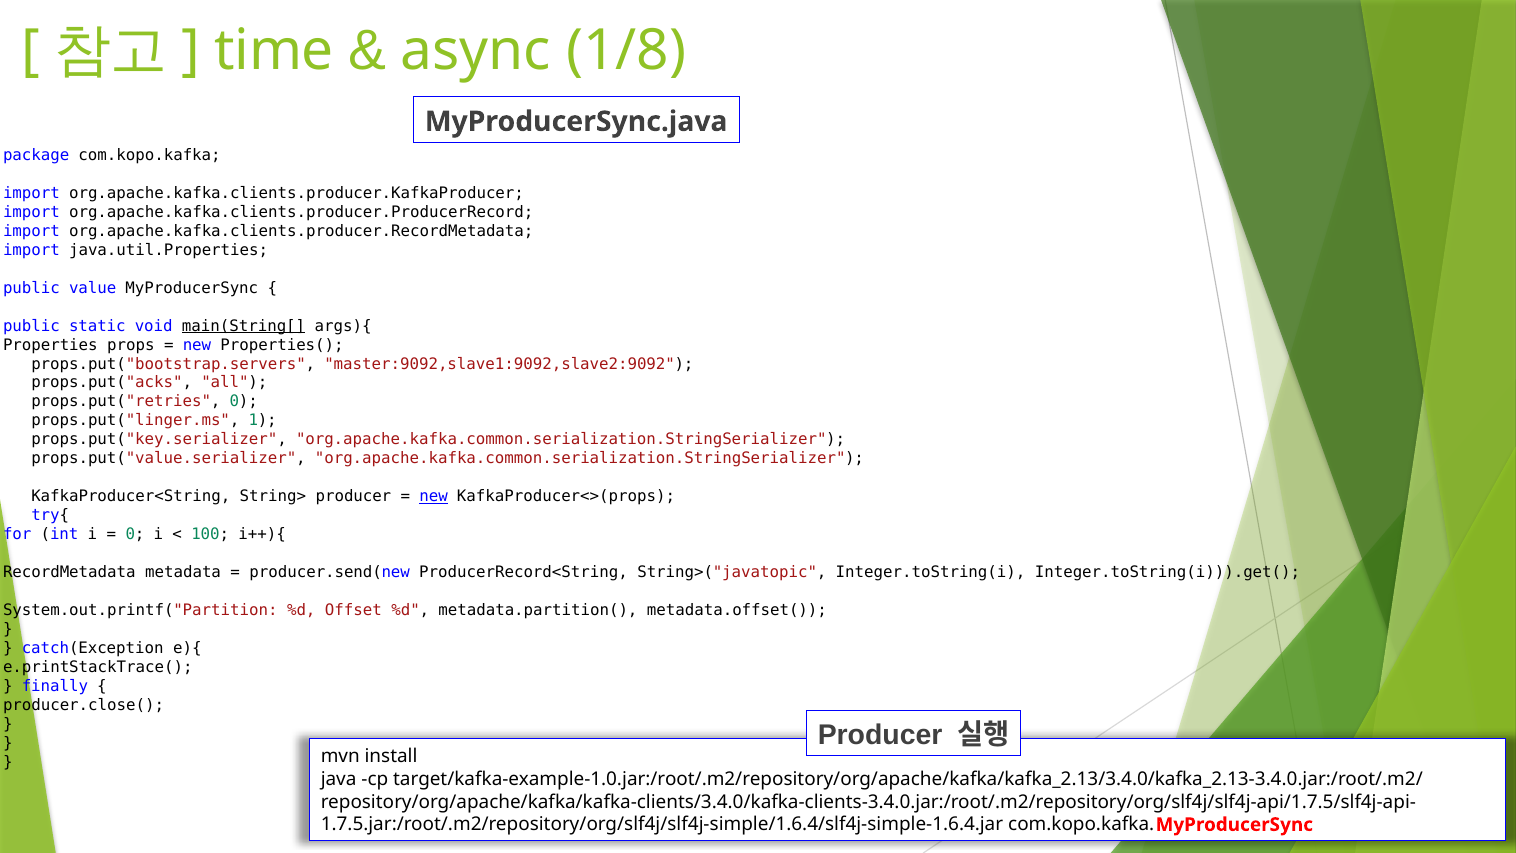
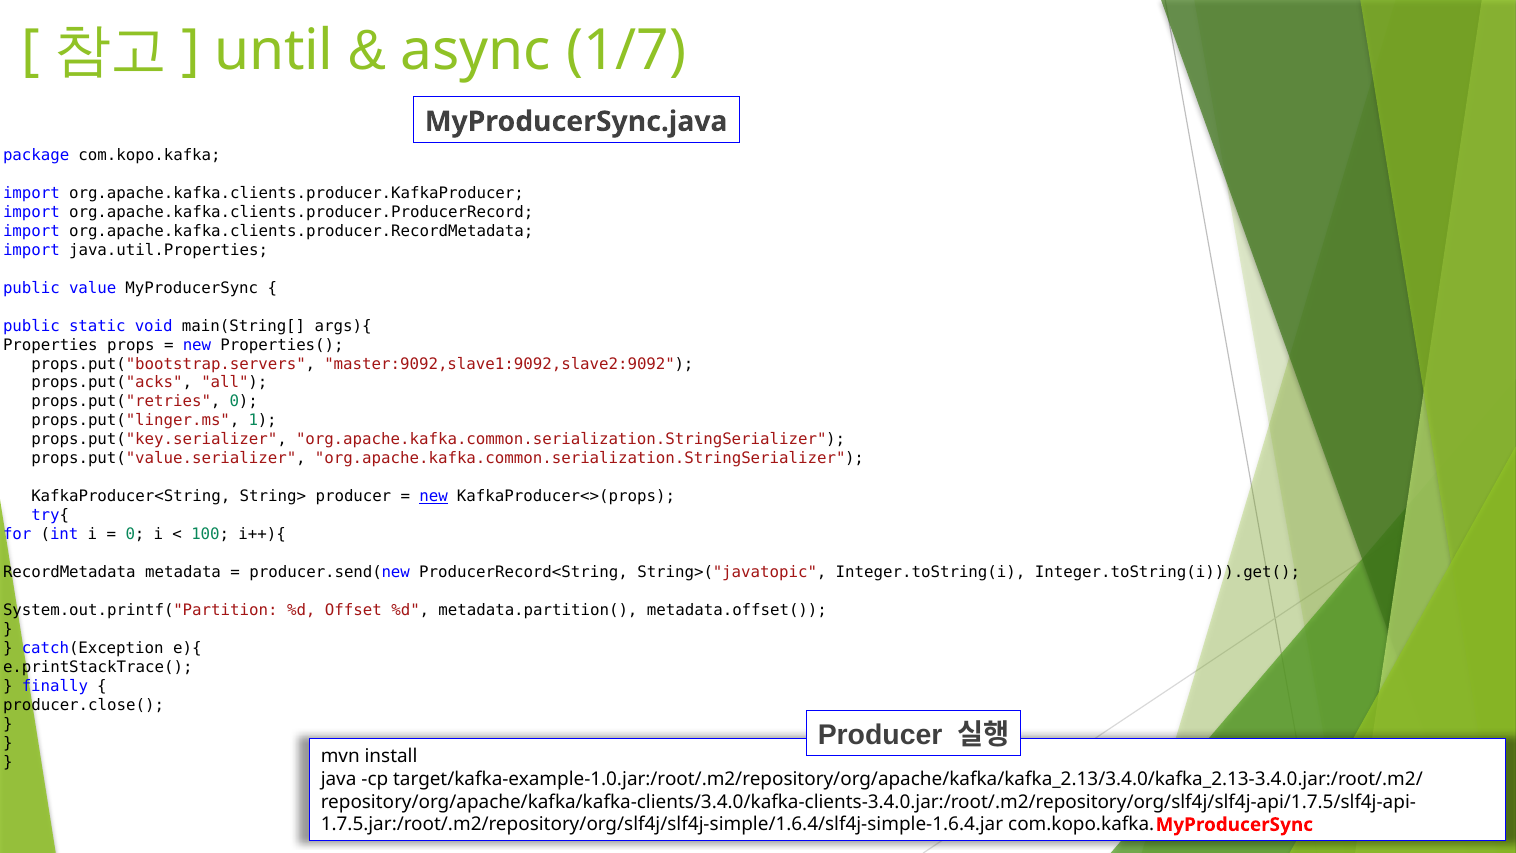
time: time -> until
1/8: 1/8 -> 1/7
main(String[ underline: present -> none
